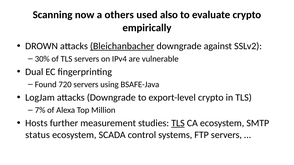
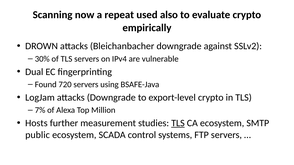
others: others -> repeat
Bleichanbacher underline: present -> none
status: status -> public
